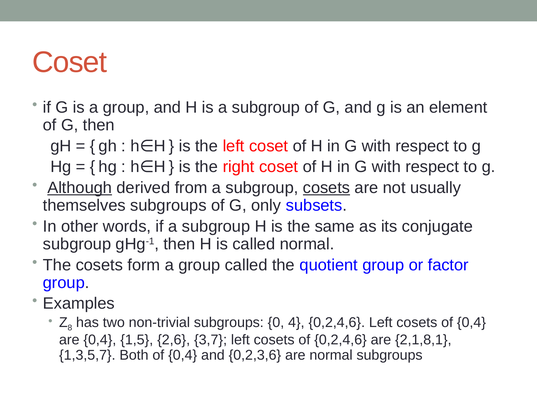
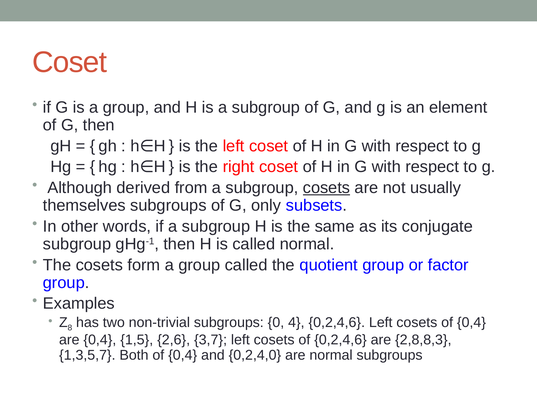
Although underline: present -> none
2,1,8,1: 2,1,8,1 -> 2,8,8,3
0,2,3,6: 0,2,3,6 -> 0,2,4,0
